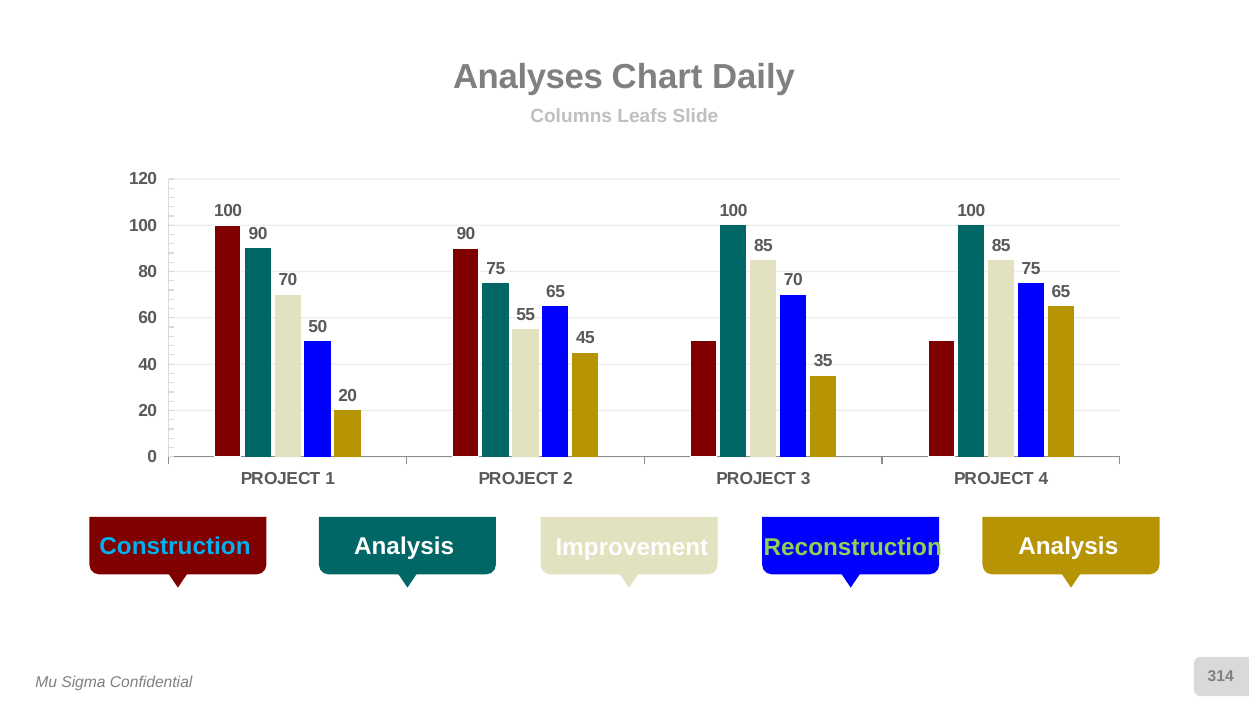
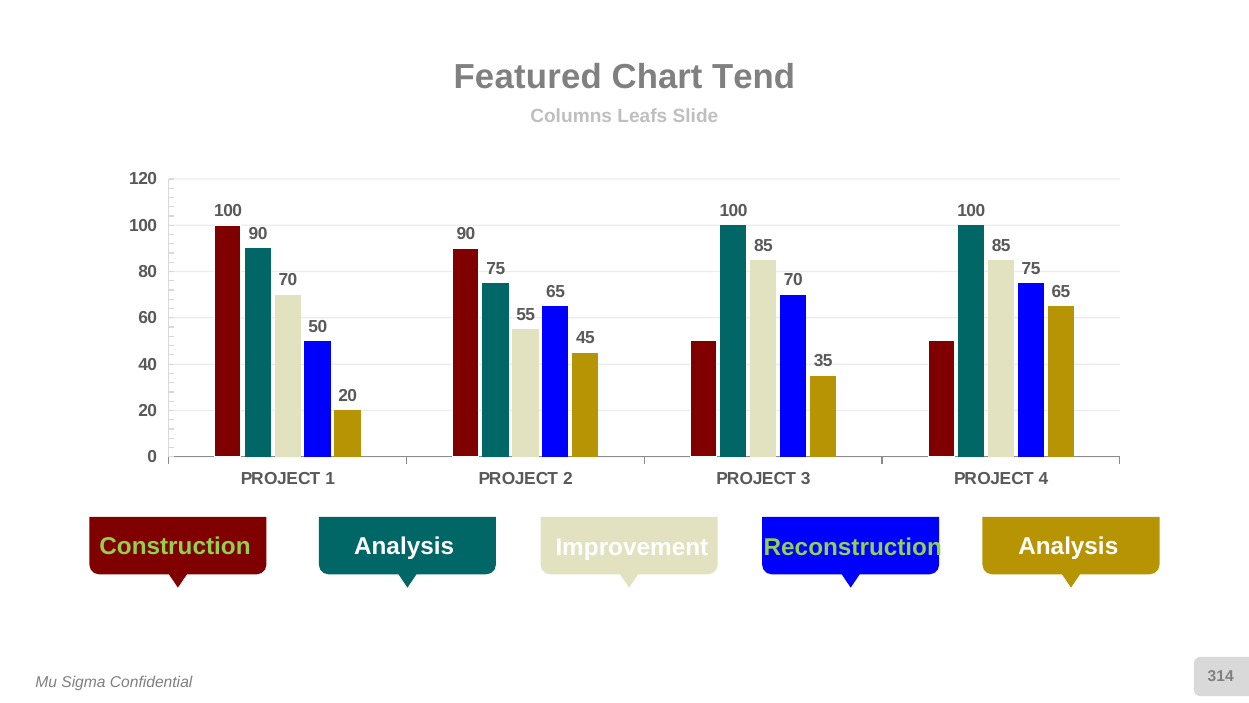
Analyses: Analyses -> Featured
Daily: Daily -> Tend
Construction colour: light blue -> light green
